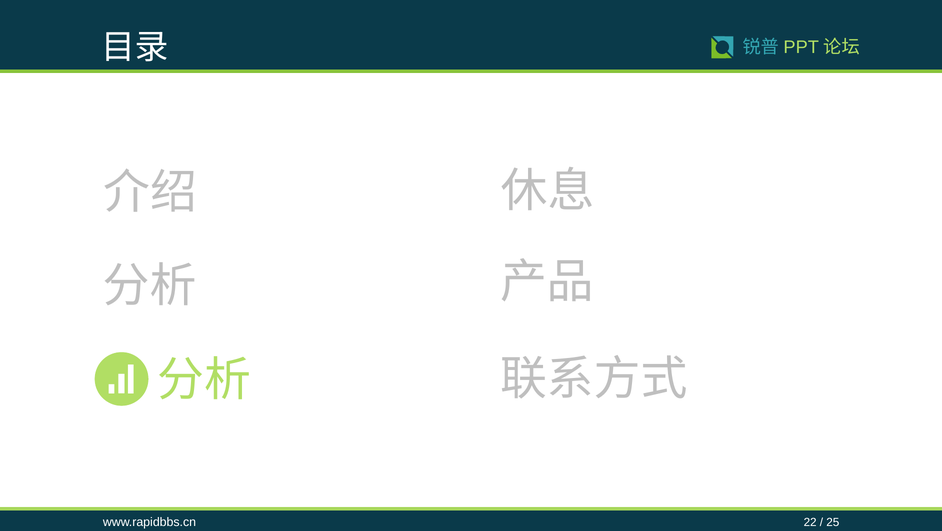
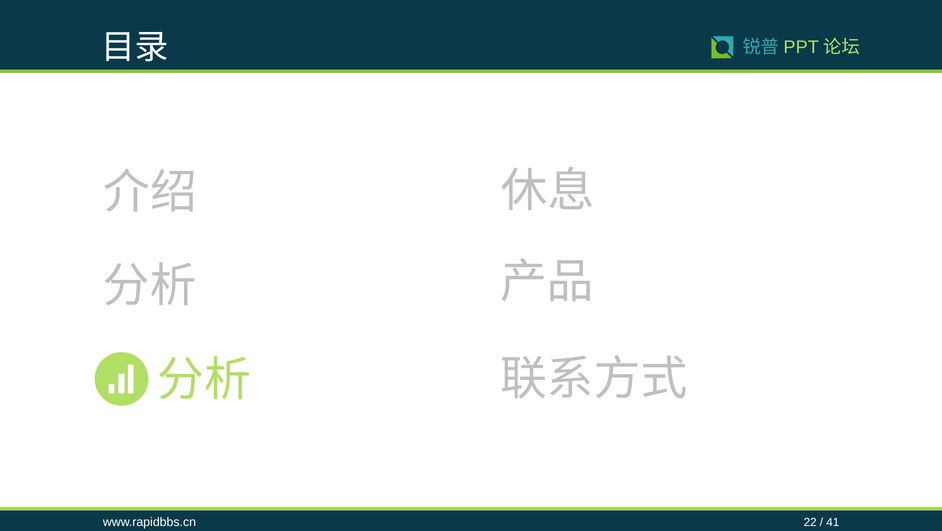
25: 25 -> 41
